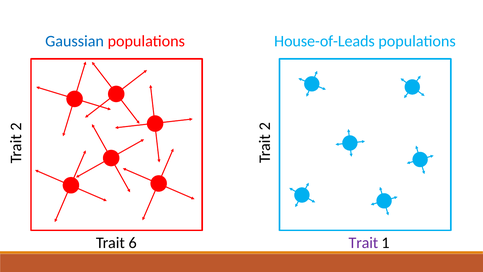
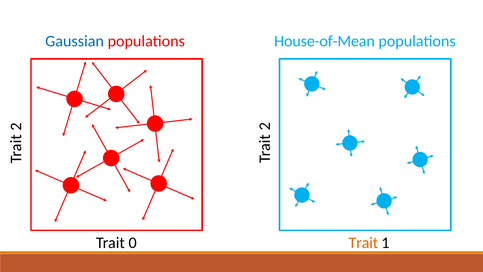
House-of-Leads: House-of-Leads -> House-of-Mean
Trait at (363, 242) colour: purple -> orange
6: 6 -> 0
